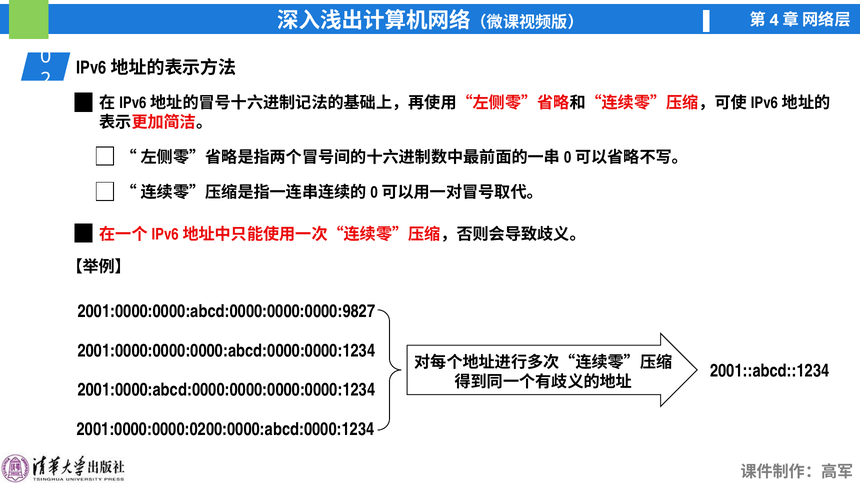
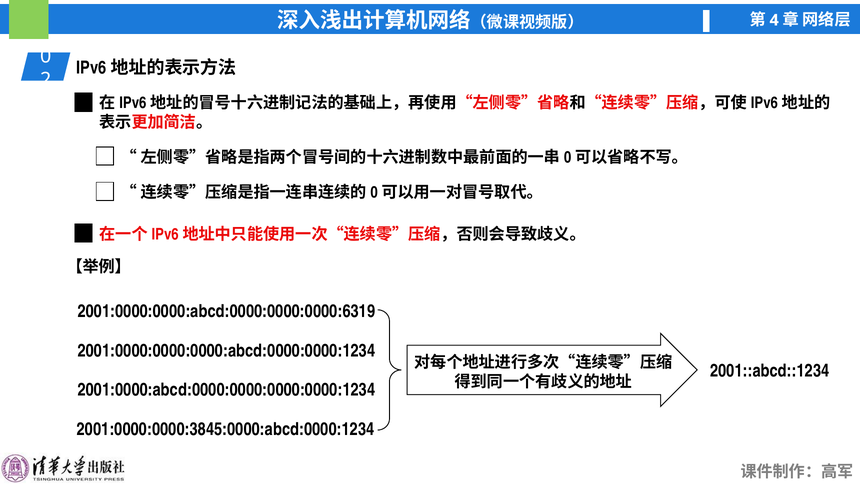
2001:0000:0000:abcd:0000:0000:0000:9827: 2001:0000:0000:abcd:0000:0000:0000:9827 -> 2001:0000:0000:abcd:0000:0000:0000:6319
2001:0000:0000:0200:0000:abcd:0000:1234: 2001:0000:0000:0200:0000:abcd:0000:1234 -> 2001:0000:0000:3845:0000:abcd:0000:1234
